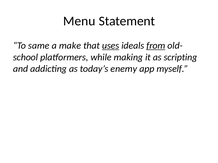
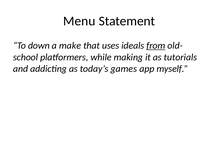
same: same -> down
uses underline: present -> none
scripting: scripting -> tutorials
enemy: enemy -> games
